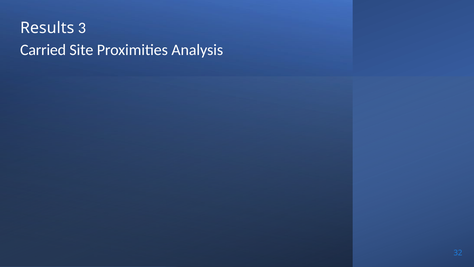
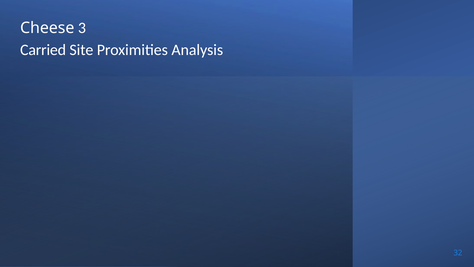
Results: Results -> Cheese
